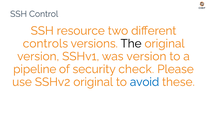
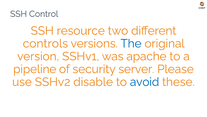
The colour: black -> blue
was version: version -> apache
check: check -> server
SSHv2 original: original -> disable
